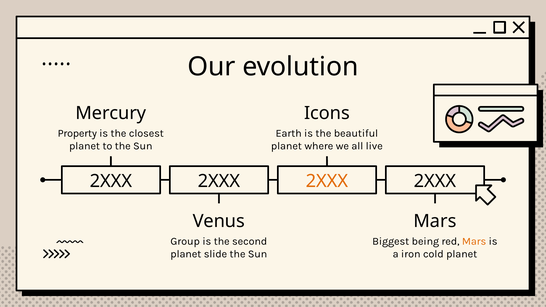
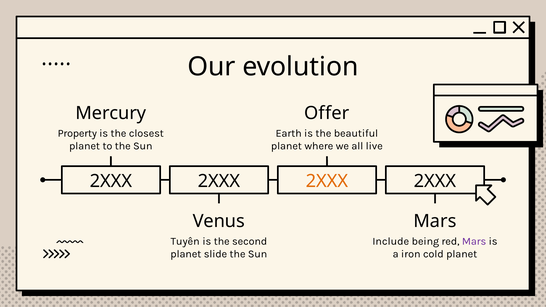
Icons: Icons -> Offer
Group: Group -> Tuyến
Biggest: Biggest -> Include
Mars at (474, 241) colour: orange -> purple
